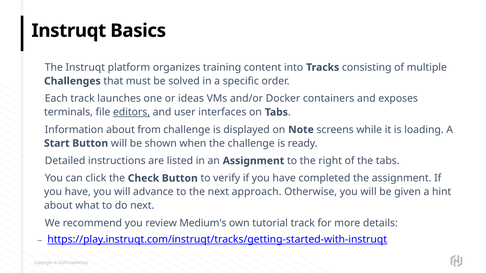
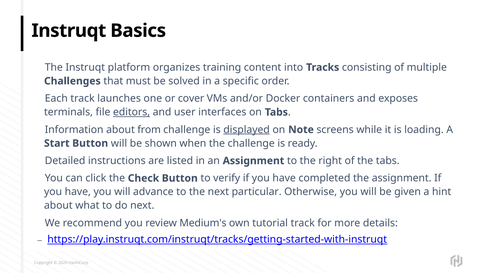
ideas: ideas -> cover
displayed underline: none -> present
approach: approach -> particular
